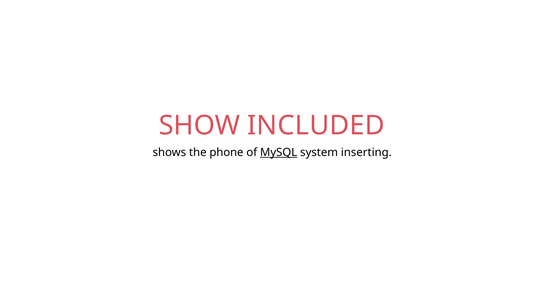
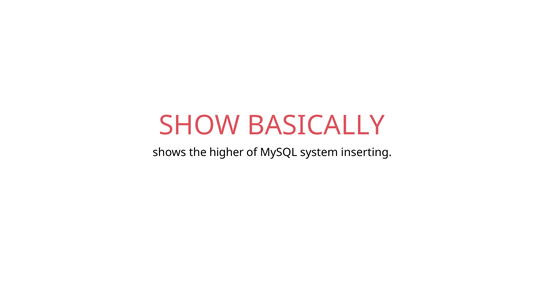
INCLUDED: INCLUDED -> BASICALLY
phone: phone -> higher
MySQL underline: present -> none
